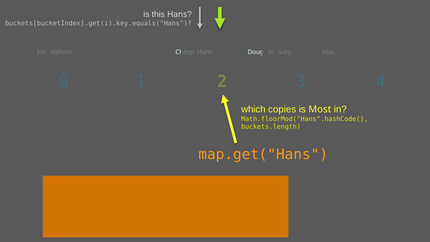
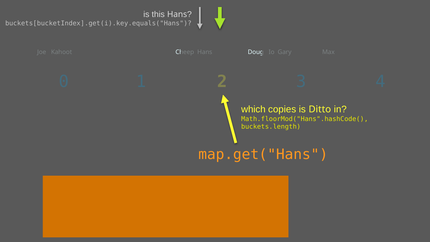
Most: Most -> Ditto
